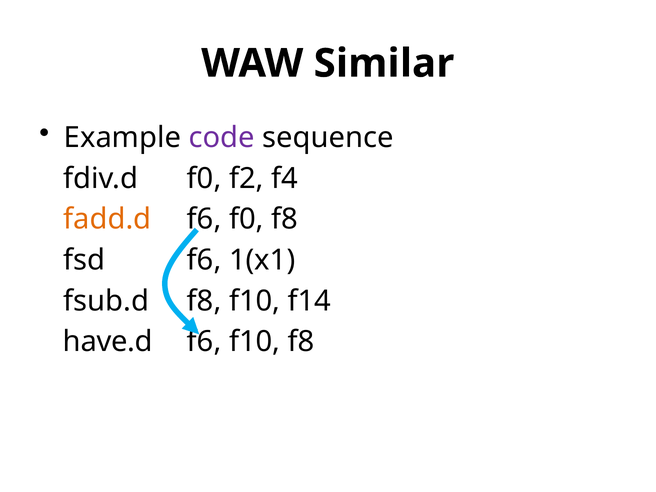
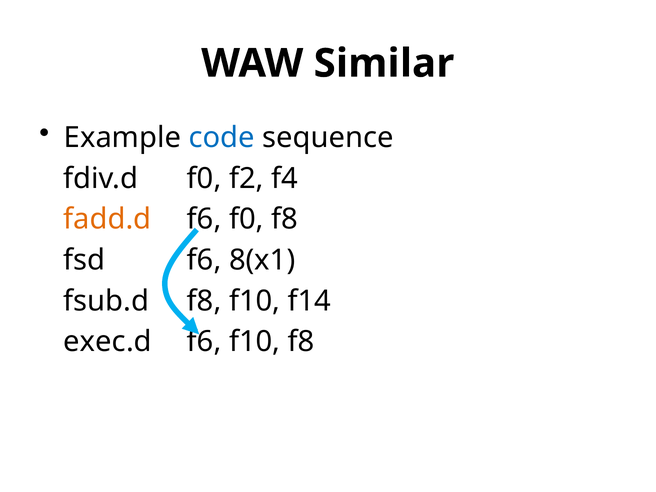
code colour: purple -> blue
1(x1: 1(x1 -> 8(x1
have.d: have.d -> exec.d
